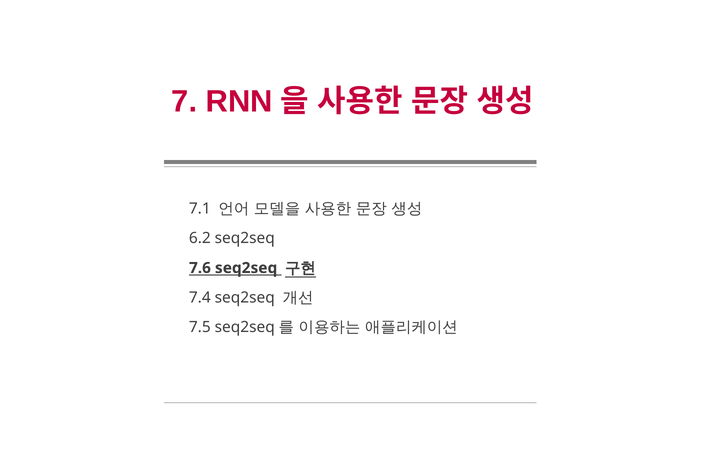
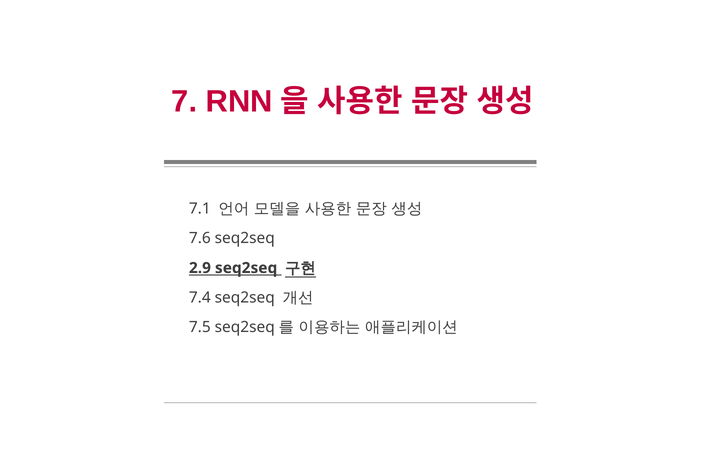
6.2: 6.2 -> 7.6
7.6: 7.6 -> 2.9
